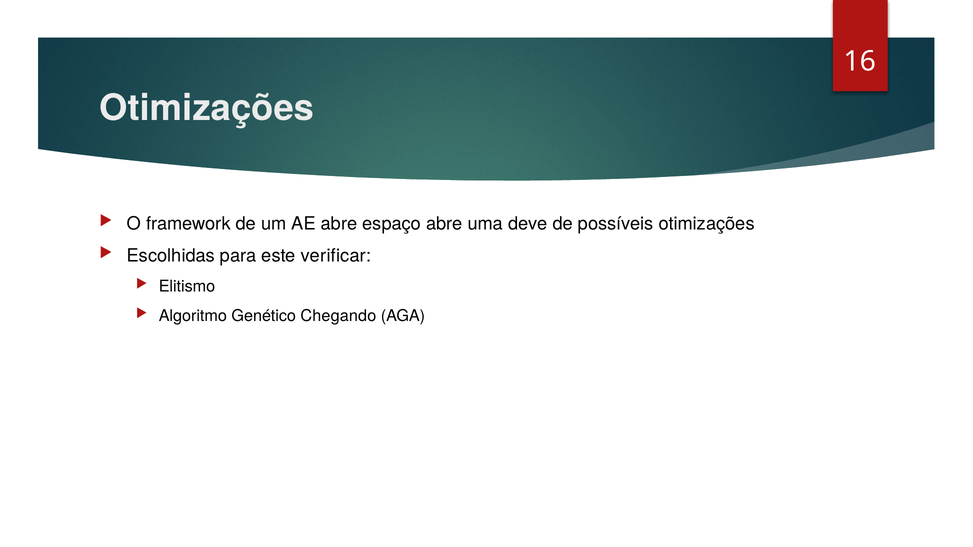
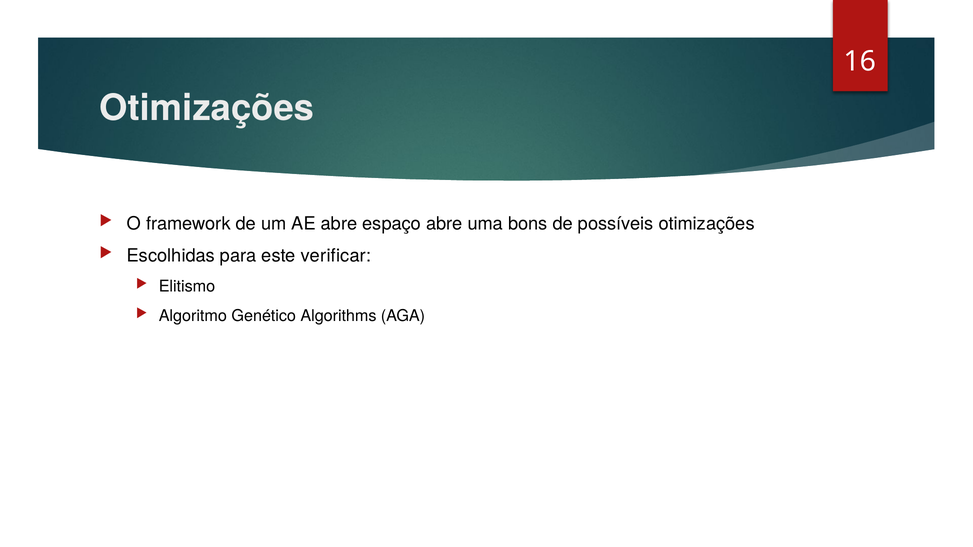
deve: deve -> bons
Chegando: Chegando -> Algorithms
